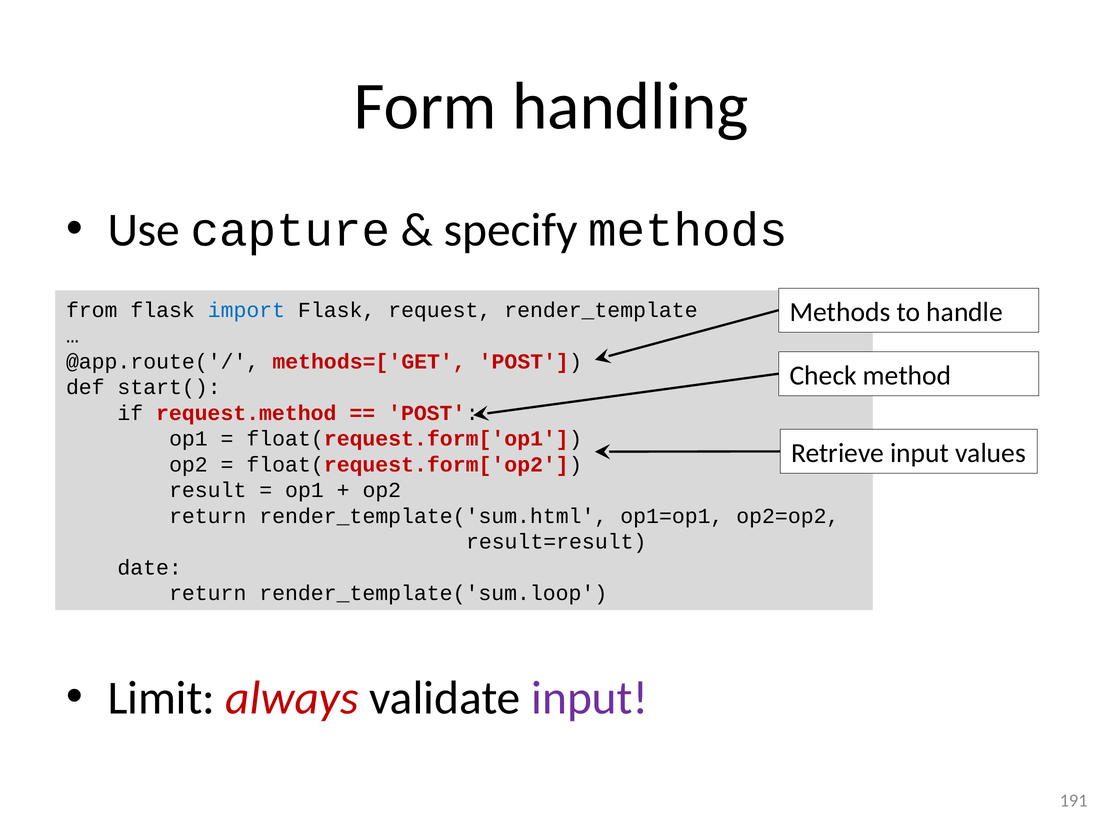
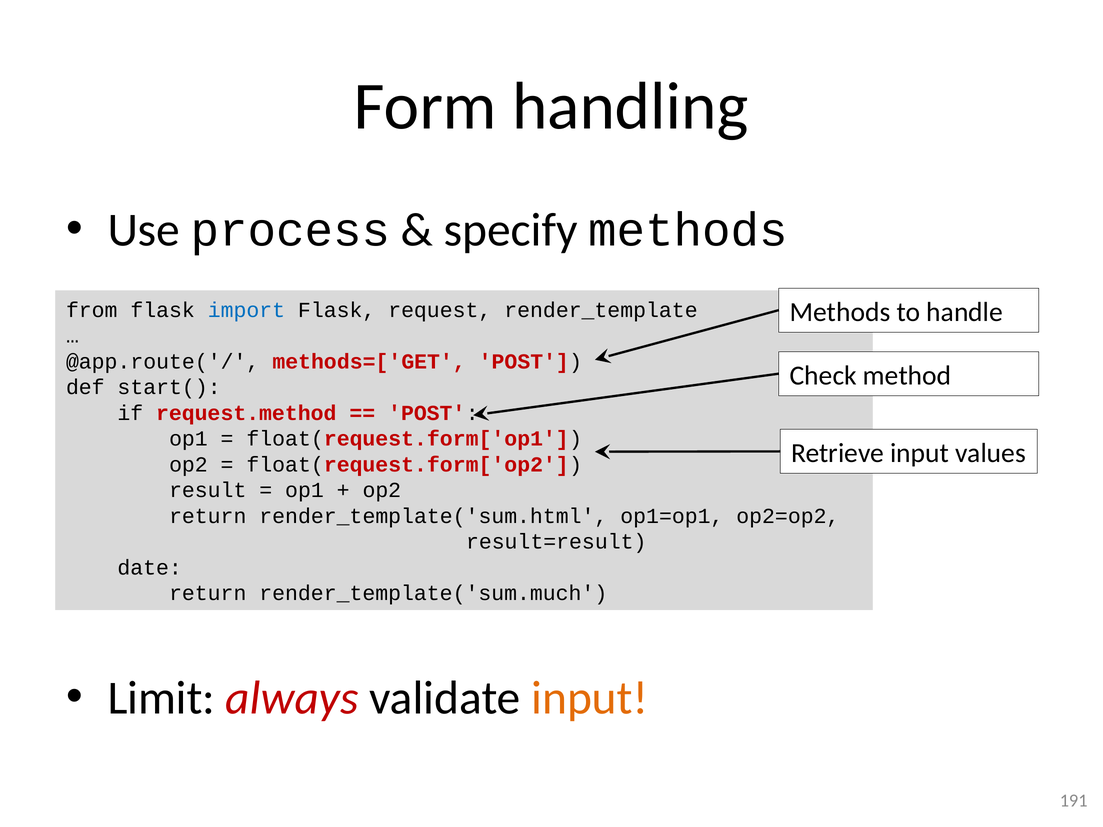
capture: capture -> process
render_template('sum.loop: render_template('sum.loop -> render_template('sum.much
input at (590, 698) colour: purple -> orange
